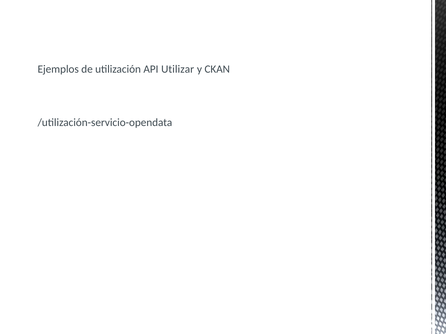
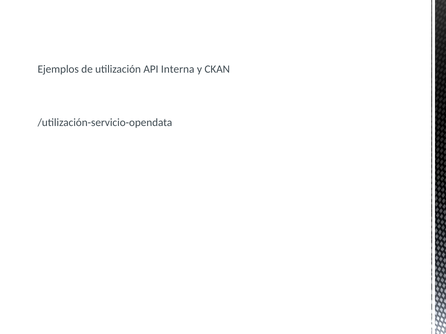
Utilizar: Utilizar -> Interna
